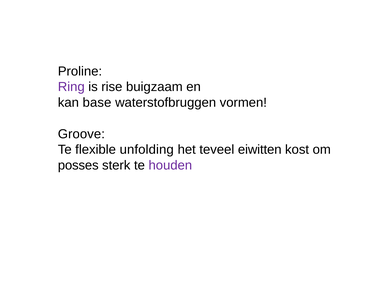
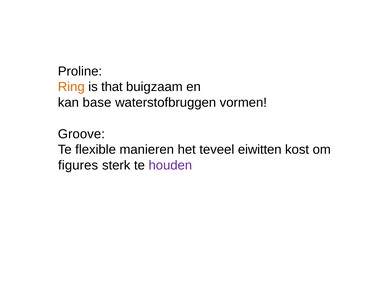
Ring colour: purple -> orange
rise: rise -> that
unfolding: unfolding -> manieren
posses: posses -> figures
